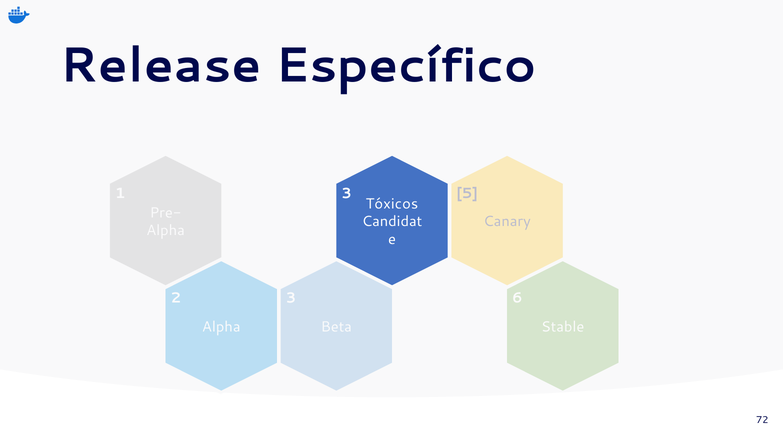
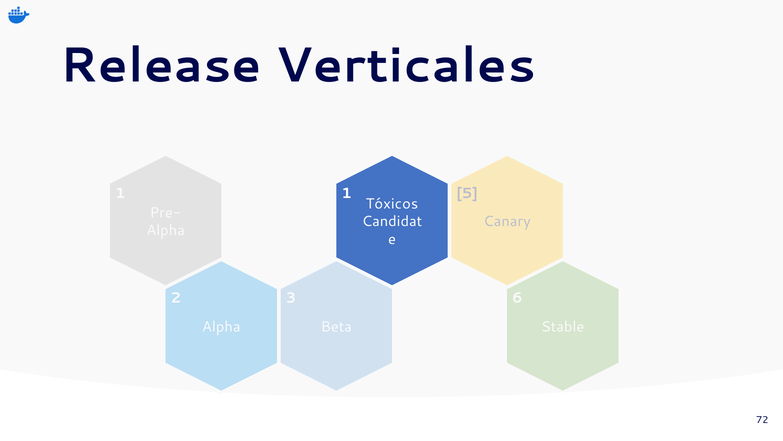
Específico: Específico -> Verticales
3 at (347, 193): 3 -> 1
